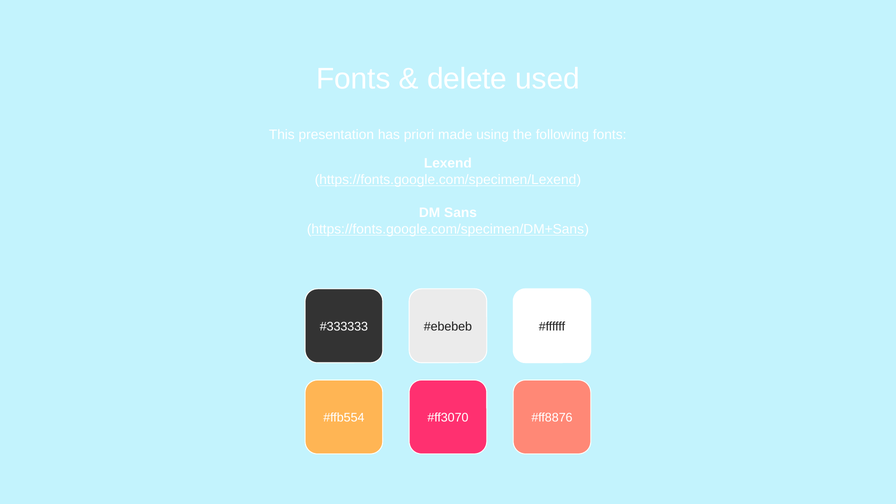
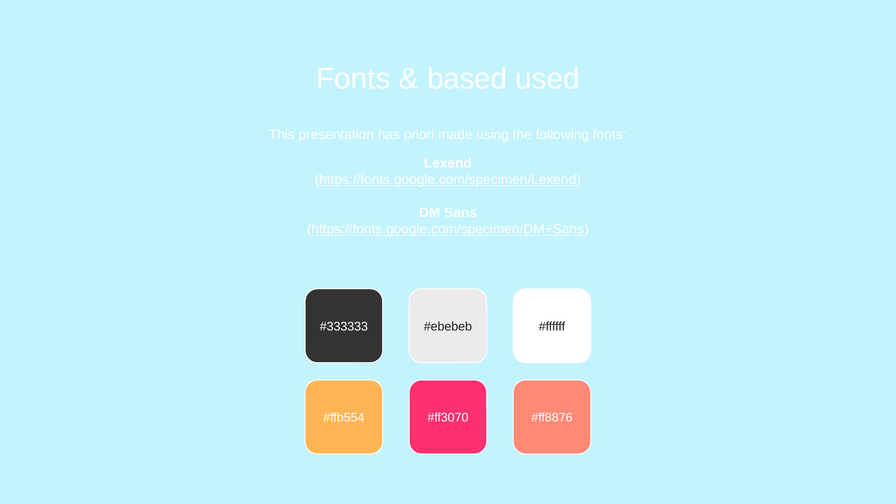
delete: delete -> based
